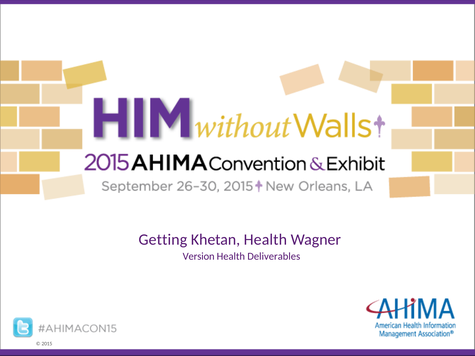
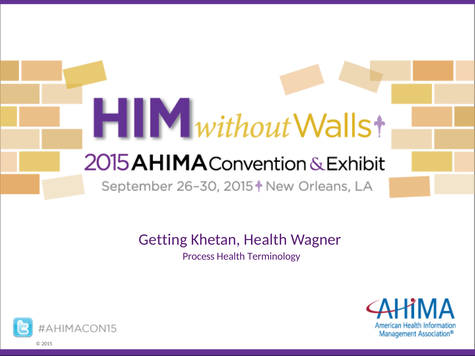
Version: Version -> Process
Deliverables: Deliverables -> Terminology
